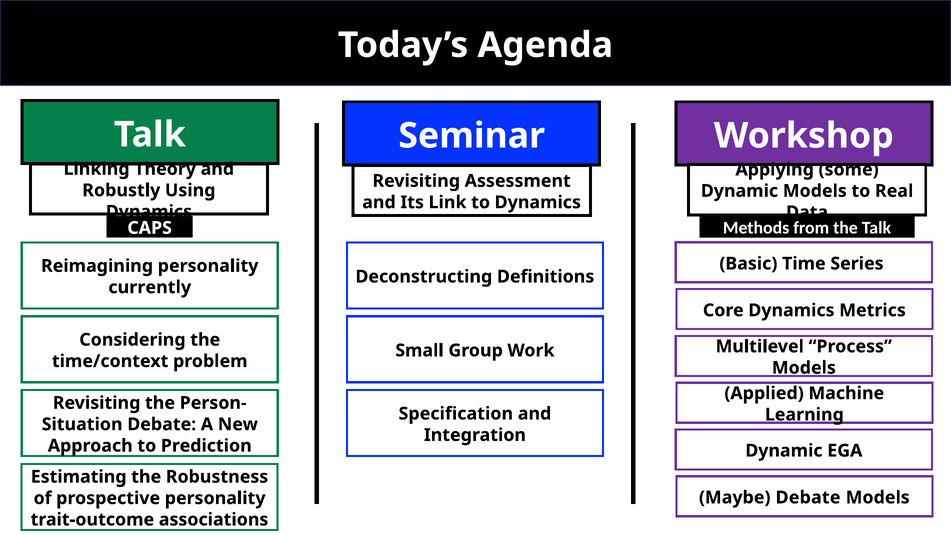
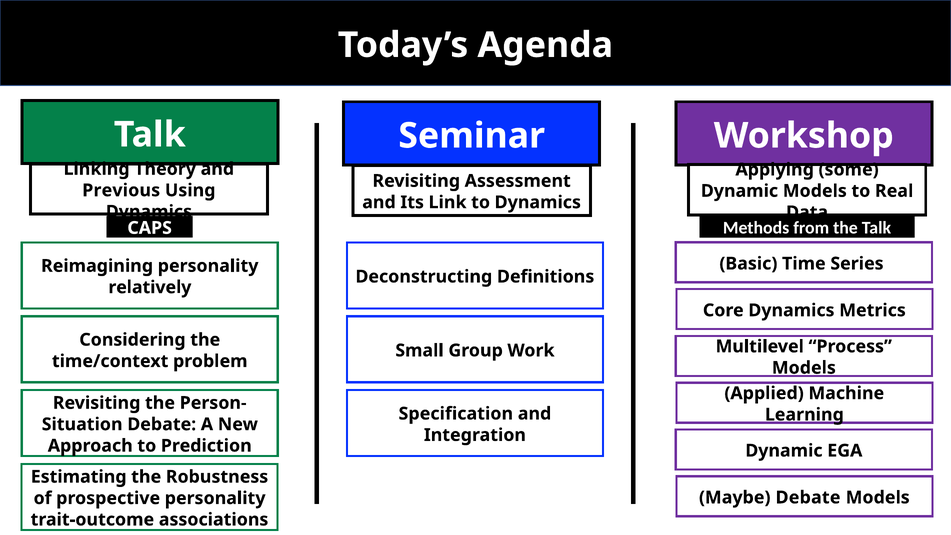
Robustly: Robustly -> Previous
currently: currently -> relatively
